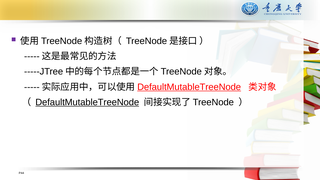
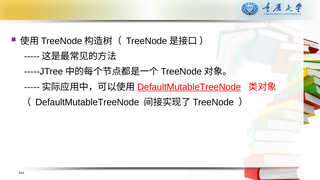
DefaultMutableTreeNode at (87, 102) underline: present -> none
